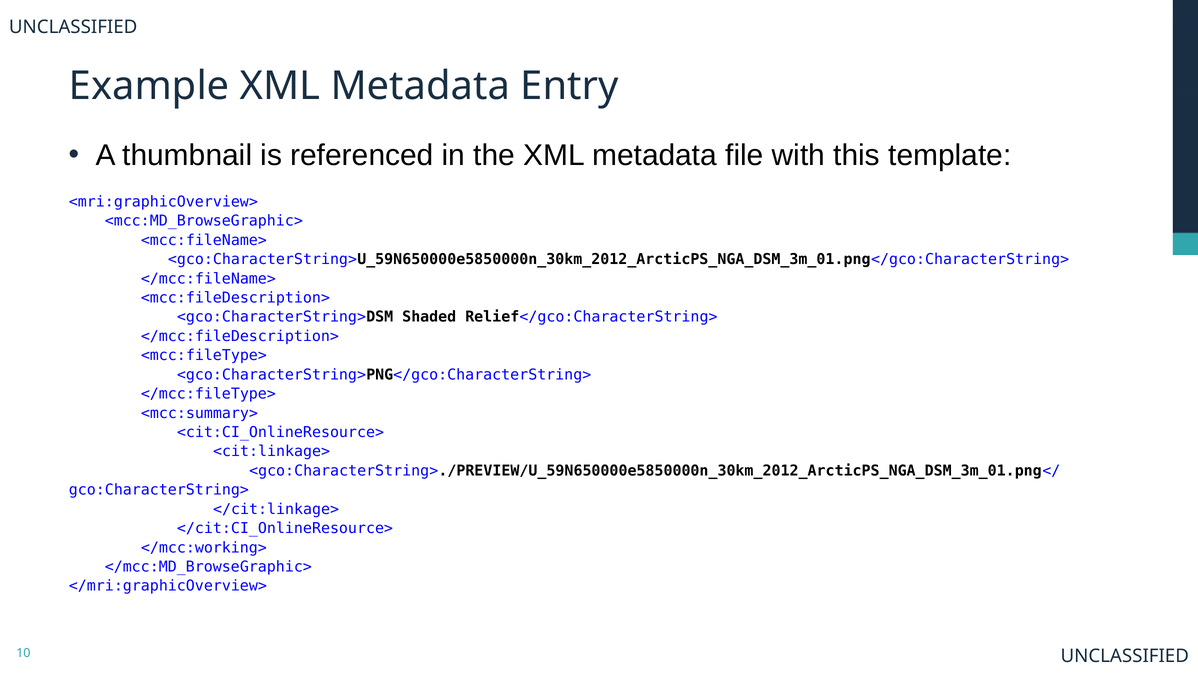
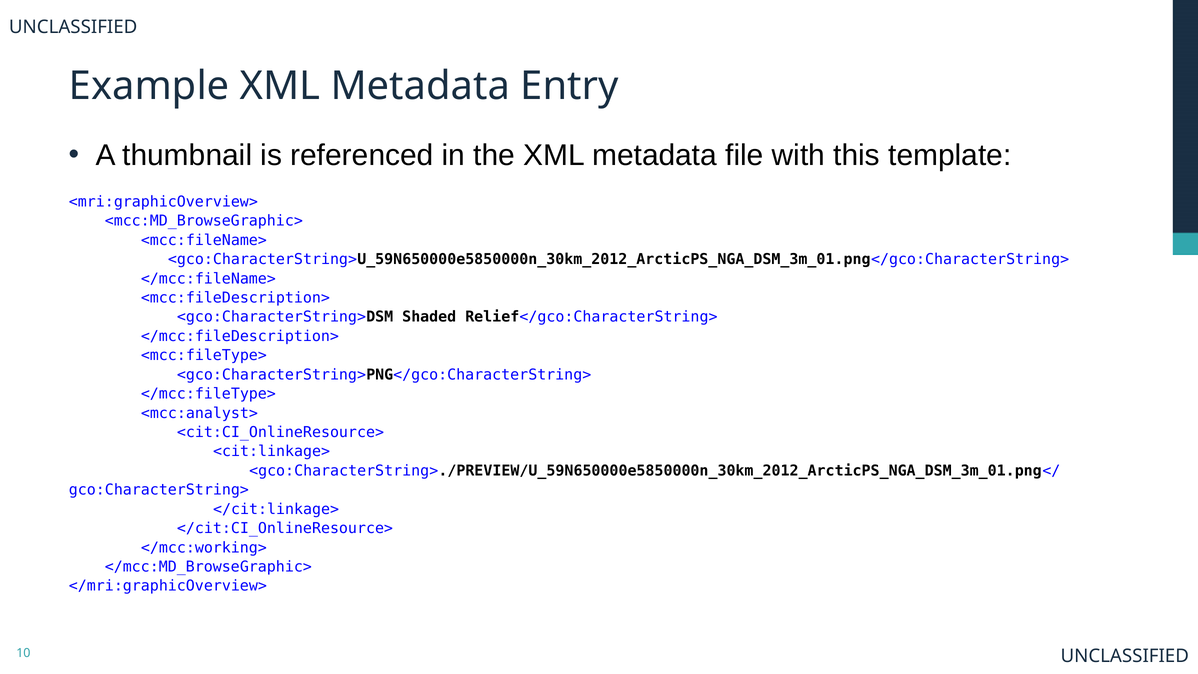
<mcc:summary>: <mcc:summary> -> <mcc:analyst>
